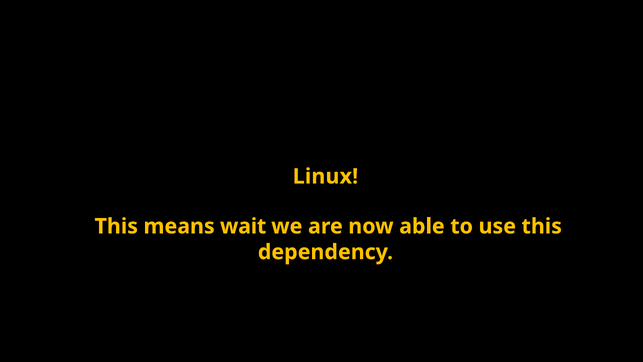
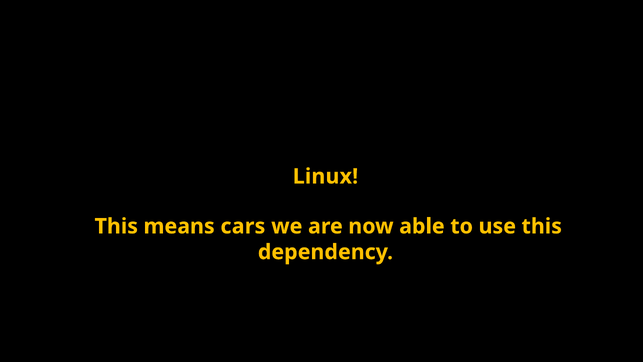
wait: wait -> cars
